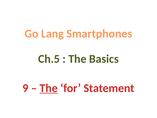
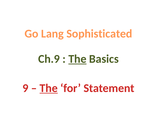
Smartphones: Smartphones -> Sophisticated
Ch.5: Ch.5 -> Ch.9
The at (77, 59) underline: none -> present
